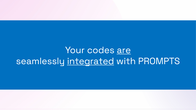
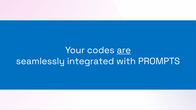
integrated underline: present -> none
